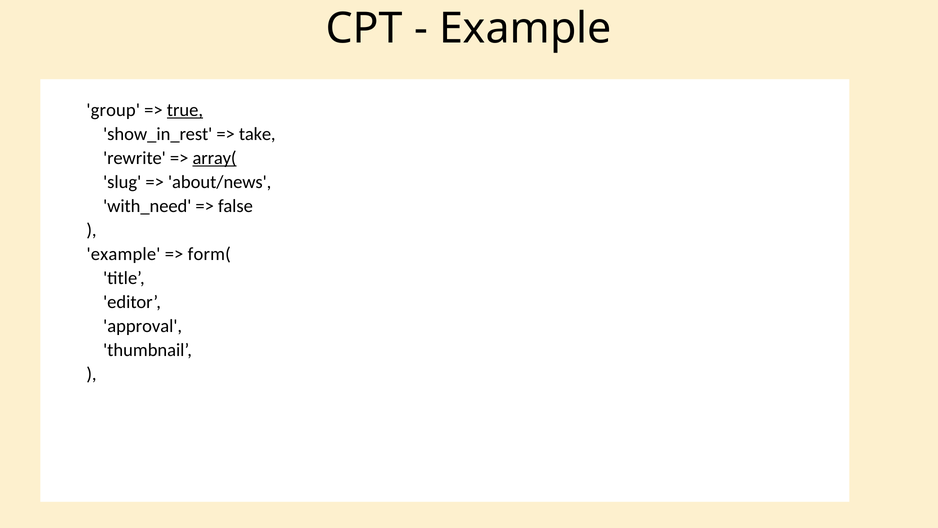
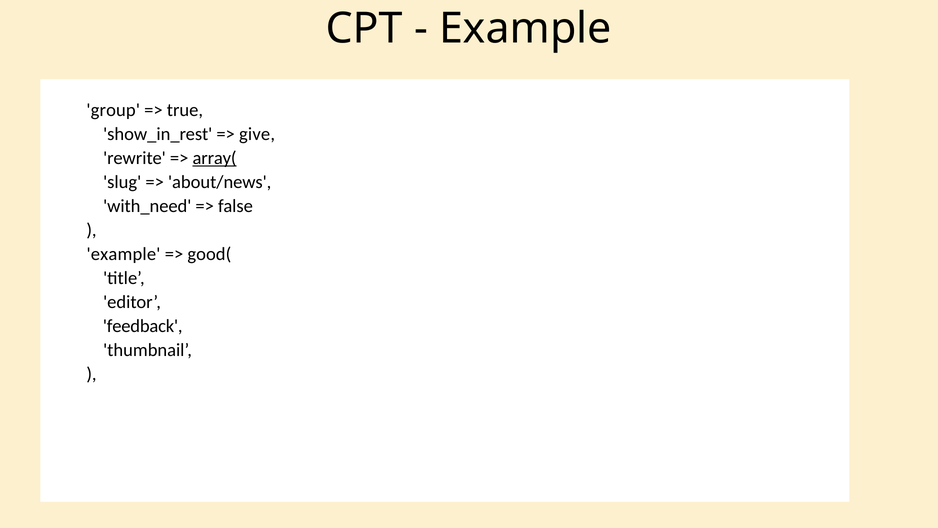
true underline: present -> none
take: take -> give
form(: form( -> good(
approval: approval -> feedback
